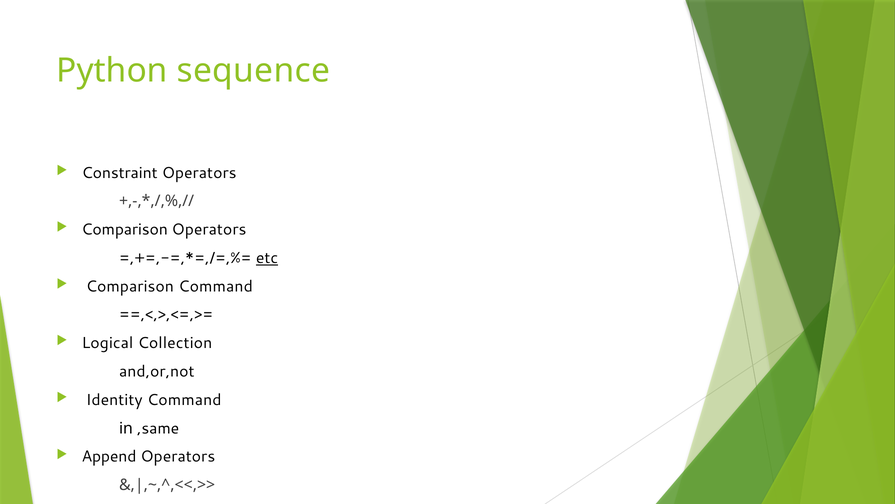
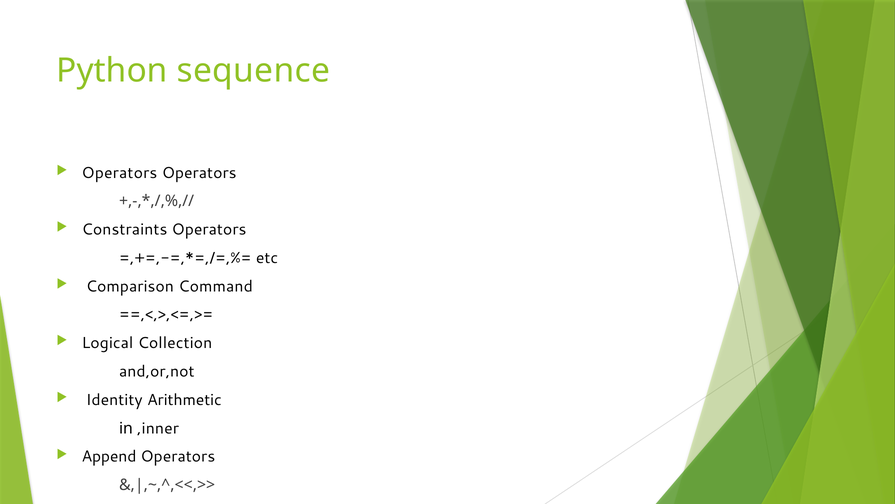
Constraint at (120, 173): Constraint -> Operators
Comparison at (125, 229): Comparison -> Constraints
etc underline: present -> none
Identity Command: Command -> Arithmetic
,same: ,same -> ,inner
